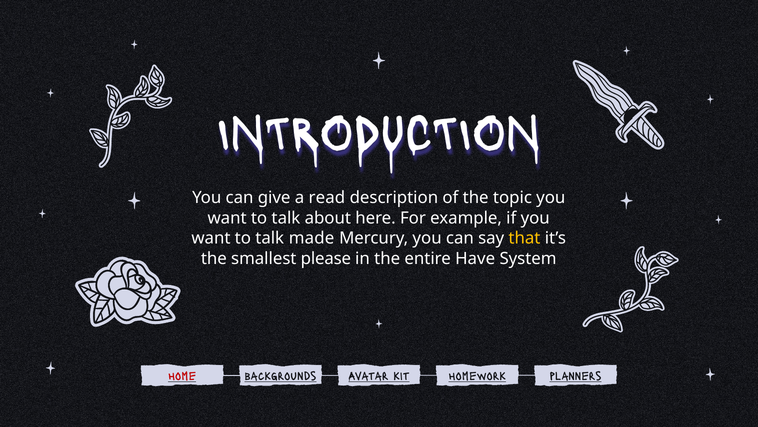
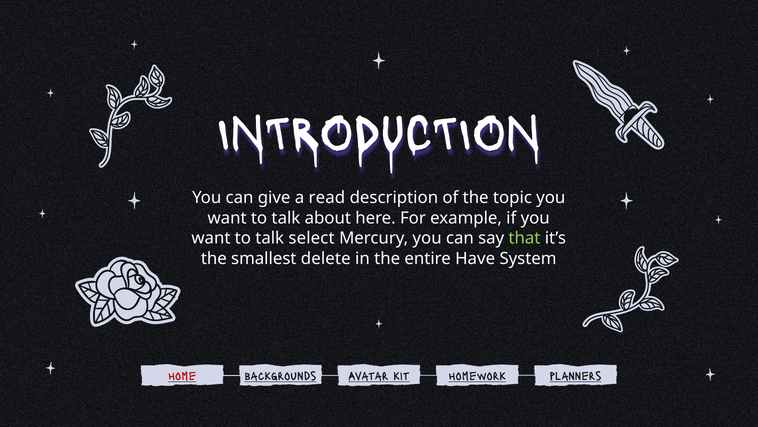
made: made -> select
that colour: yellow -> light green
please: please -> delete
